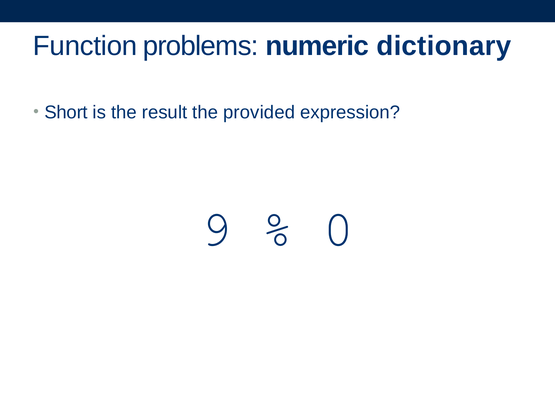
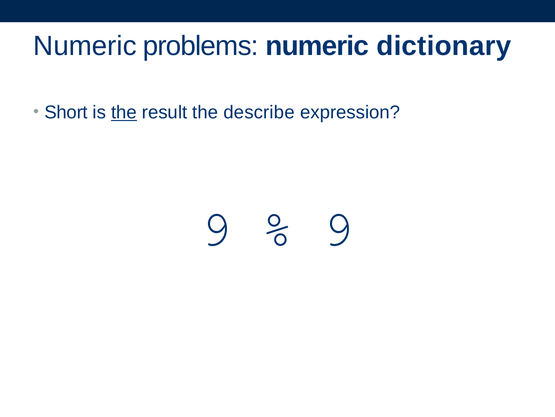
Function at (85, 46): Function -> Numeric
the at (124, 112) underline: none -> present
provided: provided -> describe
0 at (339, 228): 0 -> 9
